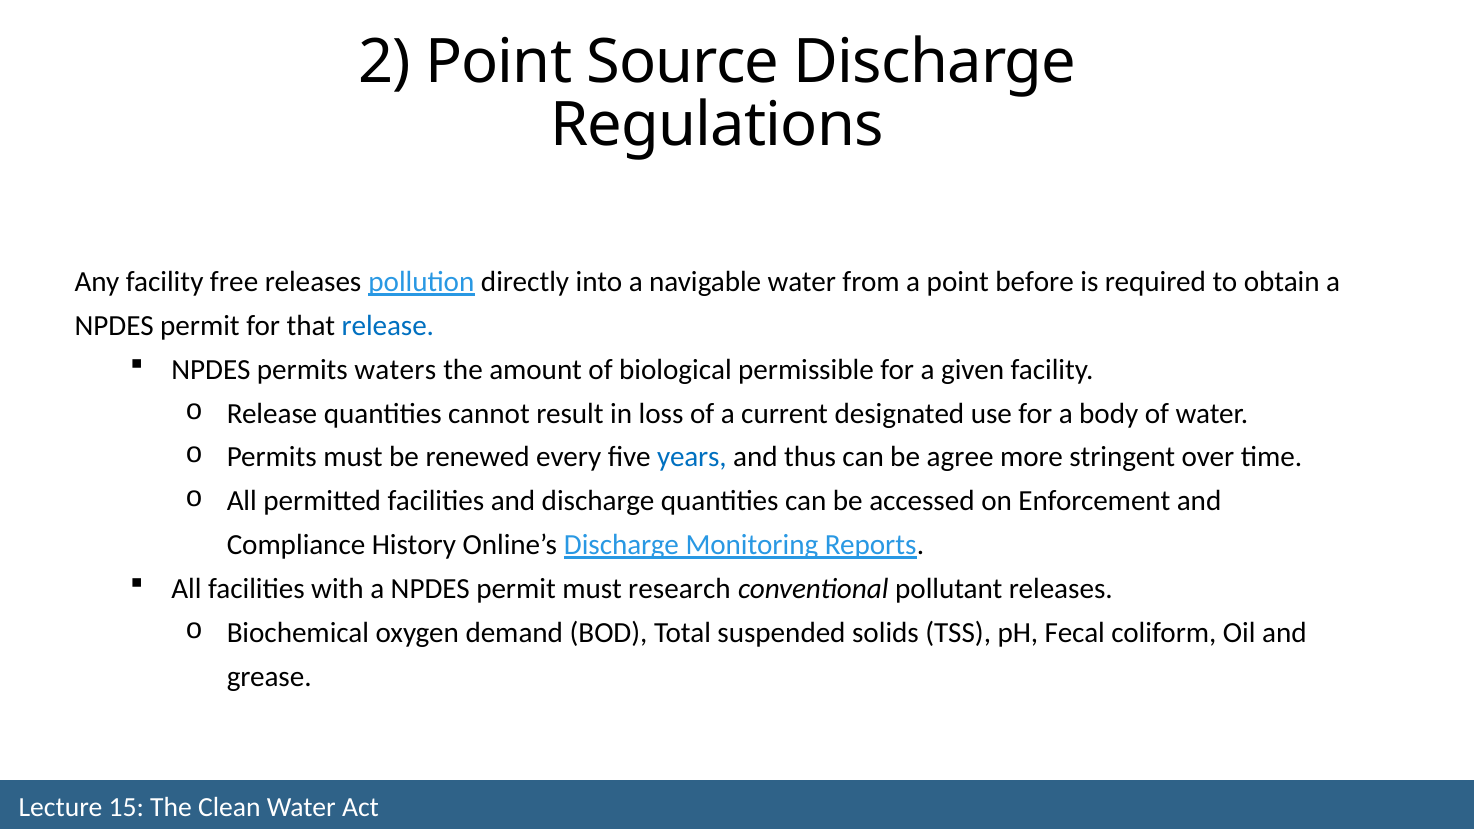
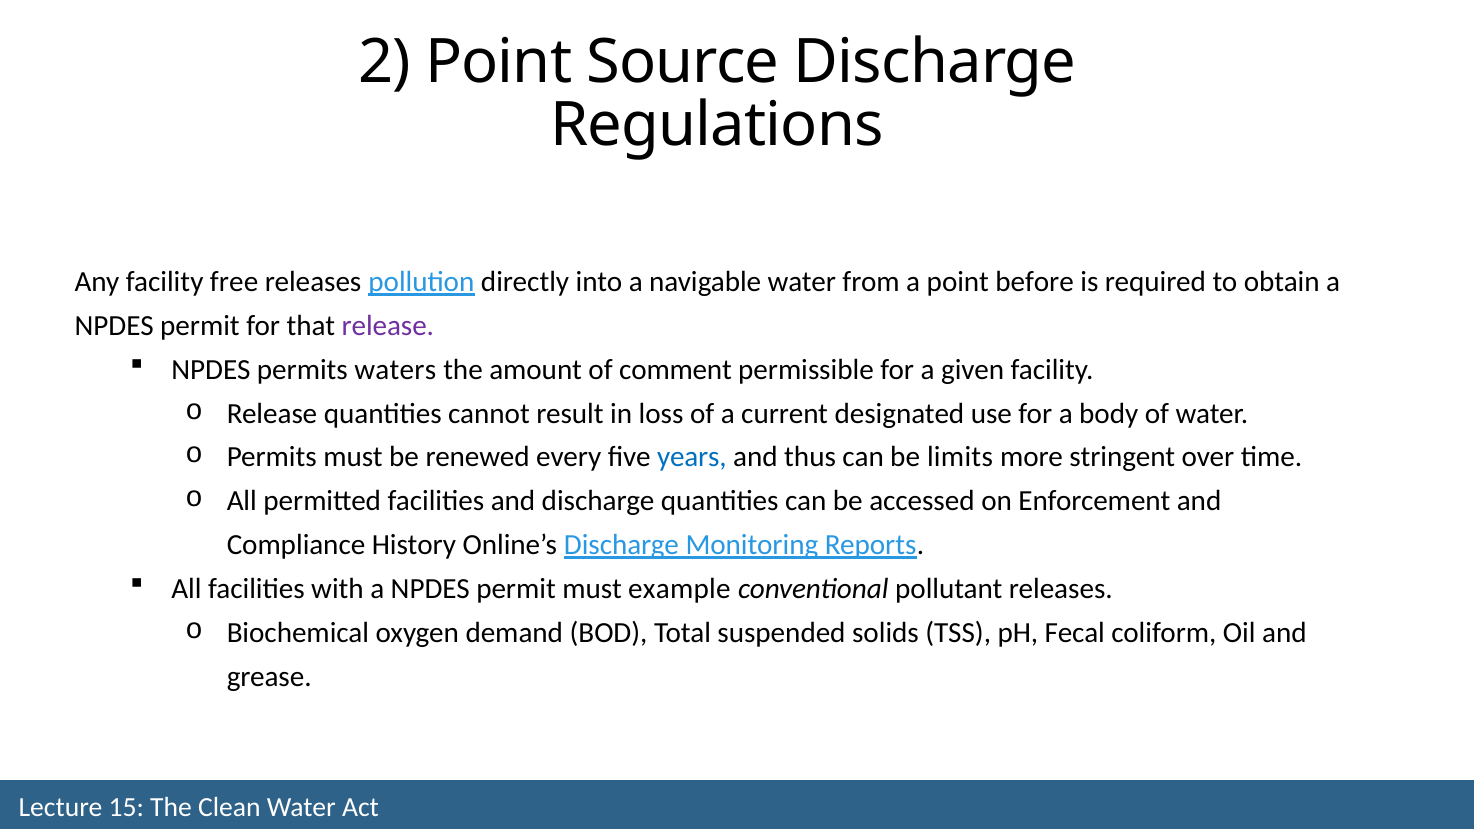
release at (388, 326) colour: blue -> purple
biological: biological -> comment
agree: agree -> limits
research: research -> example
